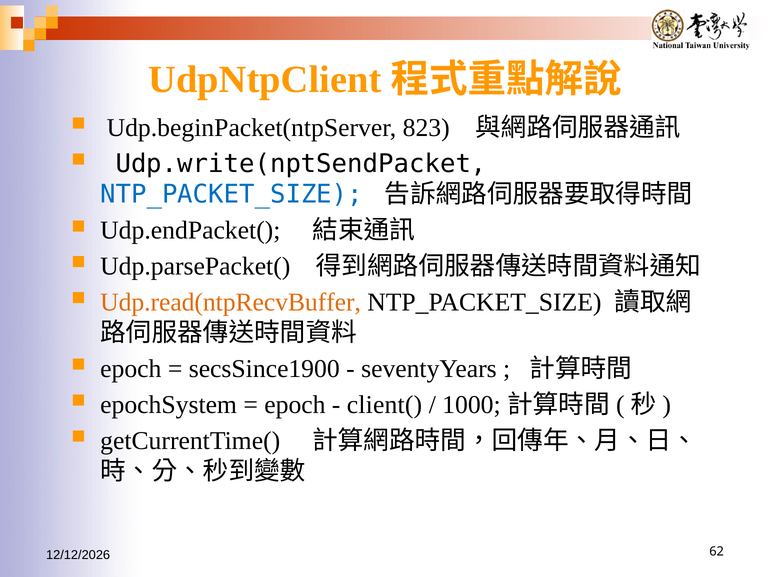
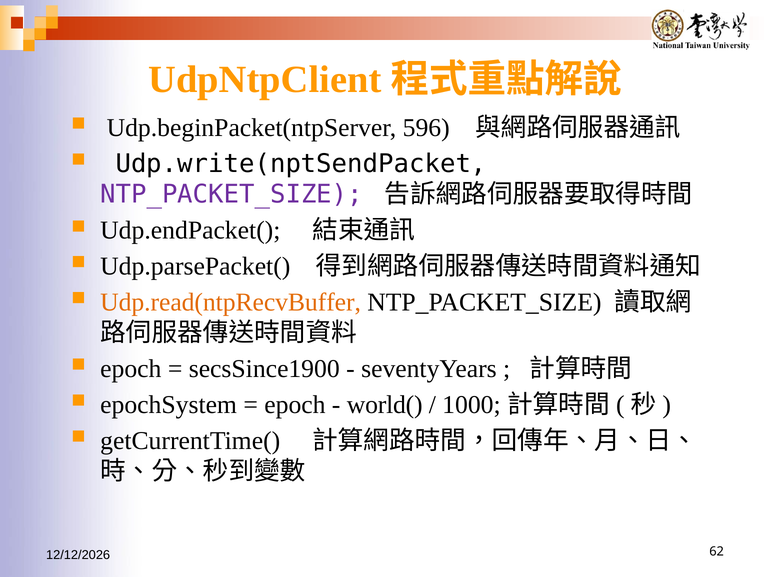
823: 823 -> 596
NTP_PACKET_SIZE at (232, 195) colour: blue -> purple
client(: client( -> world(
